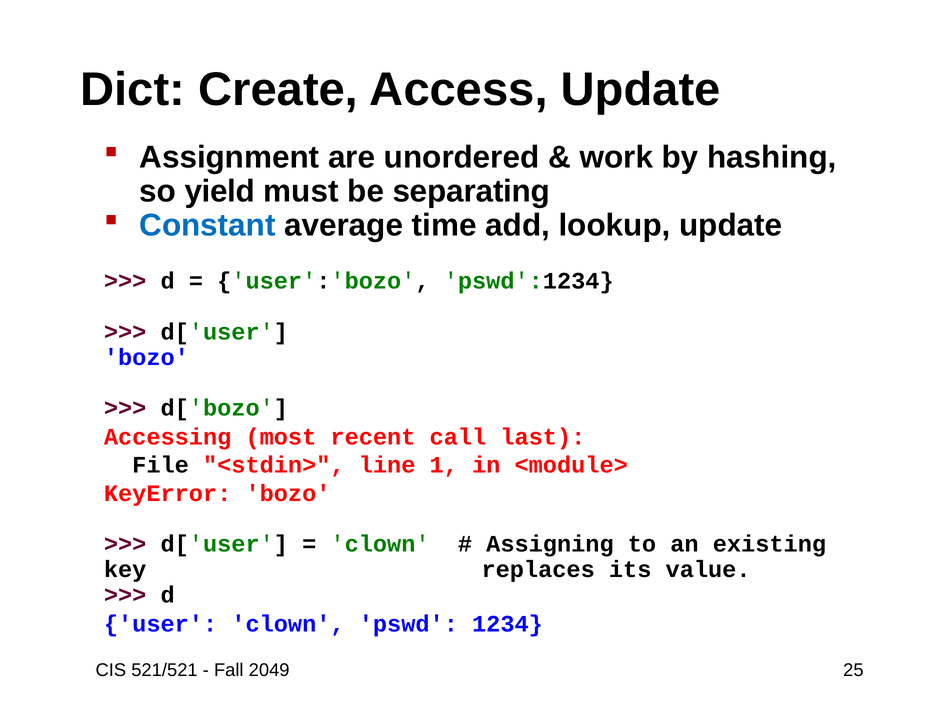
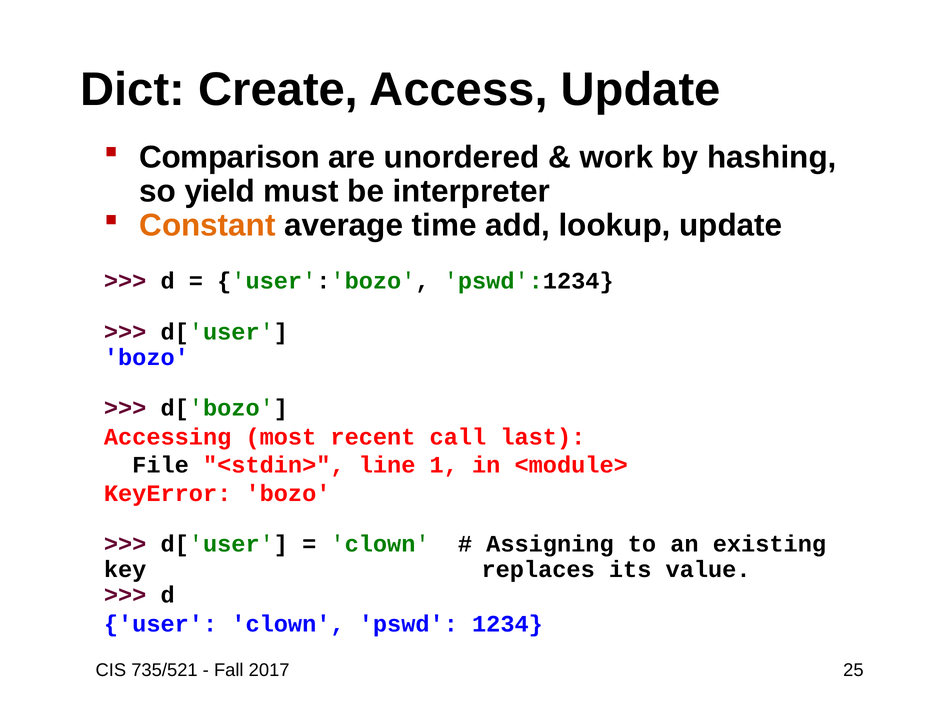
Assignment: Assignment -> Comparison
separating: separating -> interpreter
Constant colour: blue -> orange
521/521: 521/521 -> 735/521
2049: 2049 -> 2017
